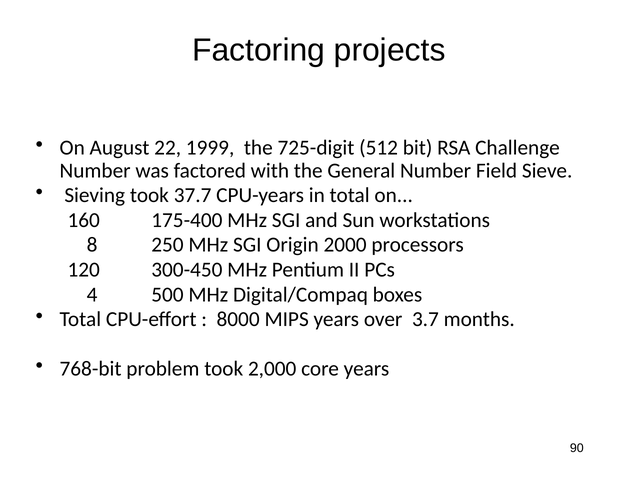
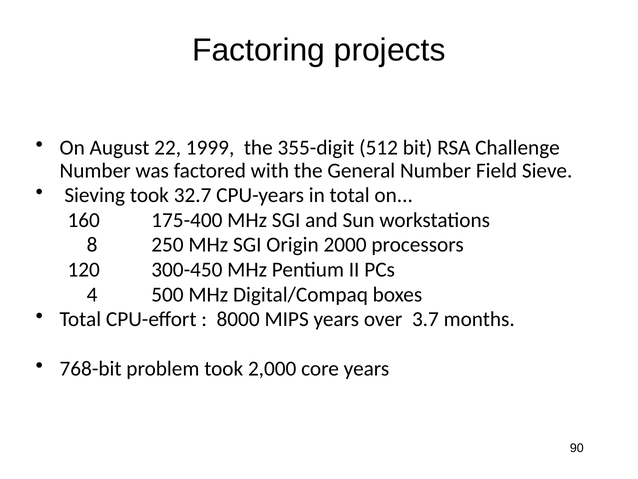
725-digit: 725-digit -> 355-digit
37.7: 37.7 -> 32.7
